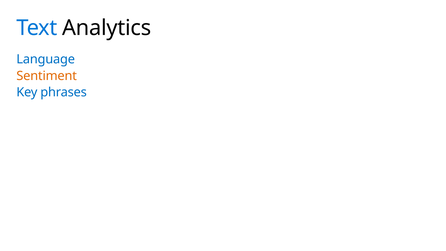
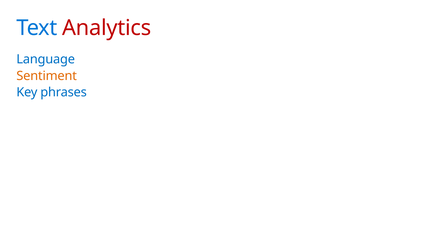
Analytics colour: black -> red
